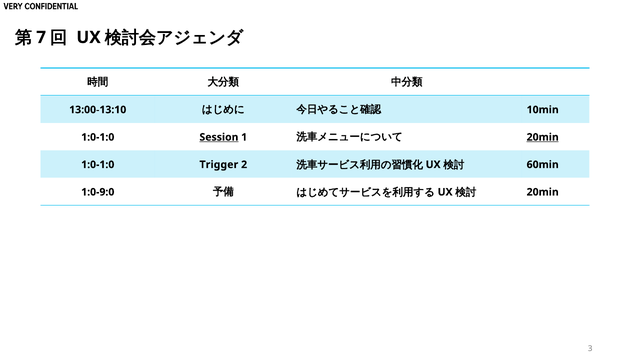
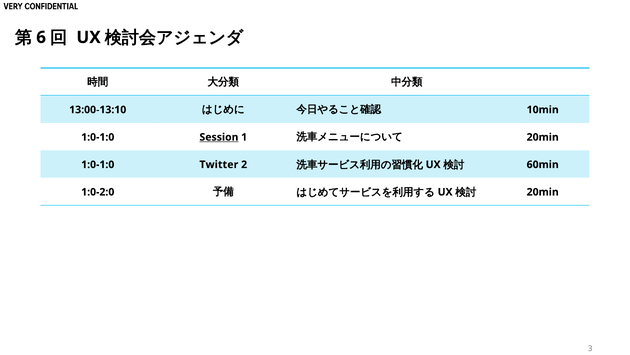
7: 7 -> 6
20min at (543, 137) underline: present -> none
Trigger: Trigger -> Twitter
1:0-9:0: 1:0-9:0 -> 1:0-2:0
